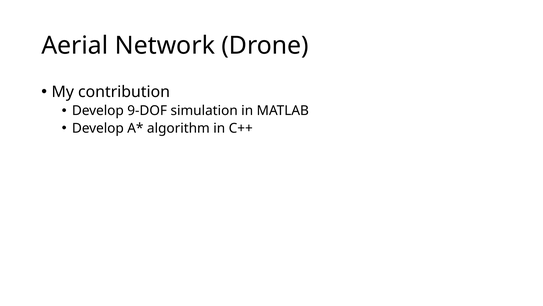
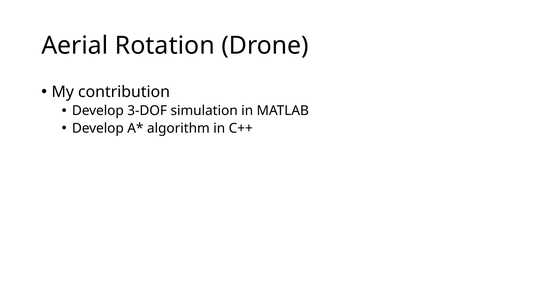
Network: Network -> Rotation
9-DOF: 9-DOF -> 3-DOF
